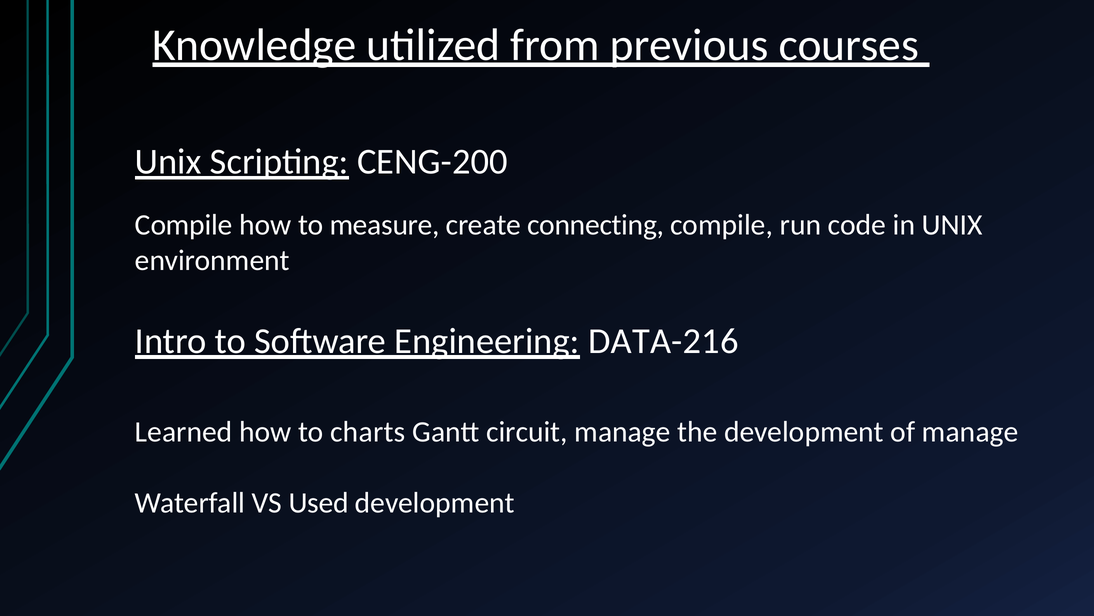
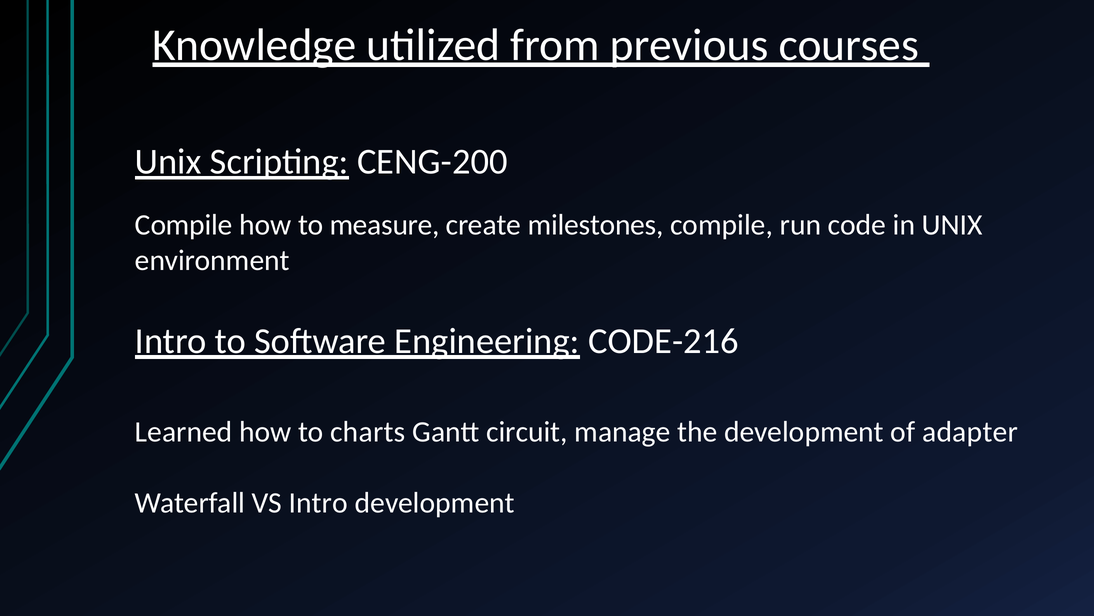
connecting: connecting -> milestones
DATA-216: DATA-216 -> CODE-216
of manage: manage -> adapter
VS Used: Used -> Intro
